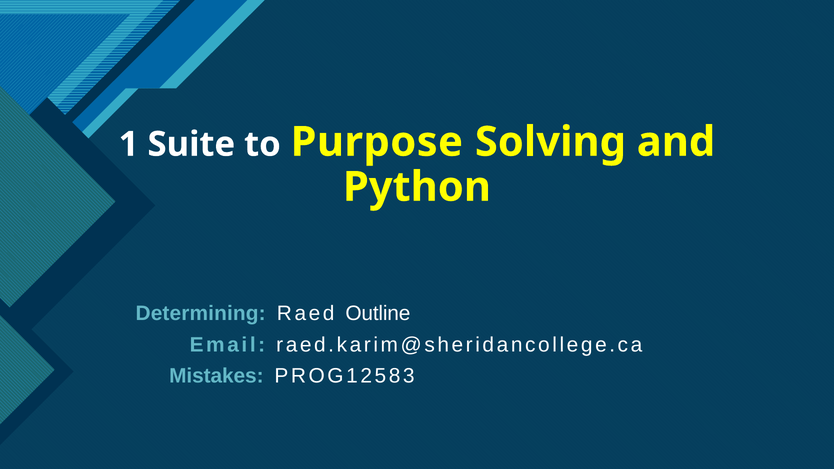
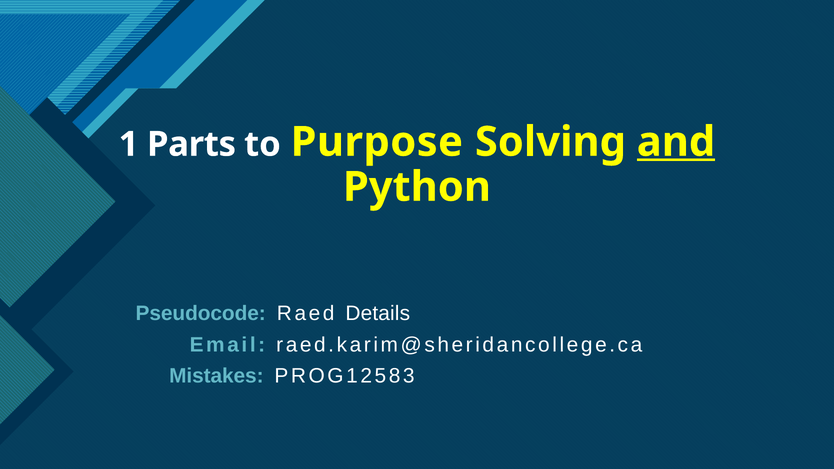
Suite: Suite -> Parts
and underline: none -> present
Determining: Determining -> Pseudocode
Outline: Outline -> Details
